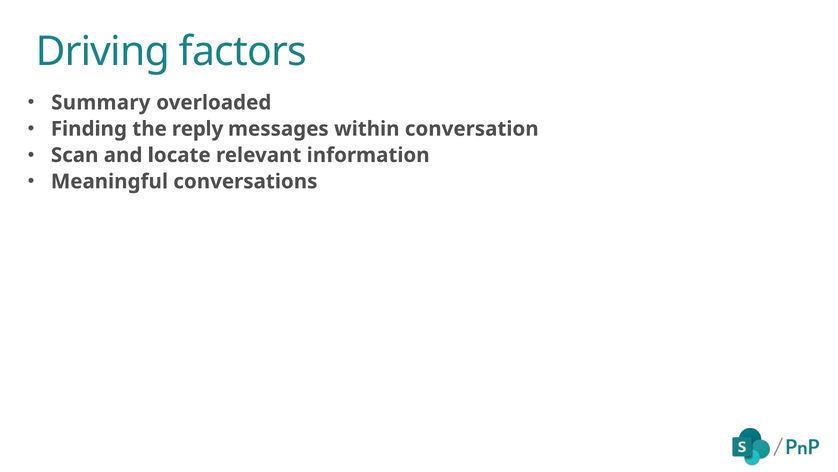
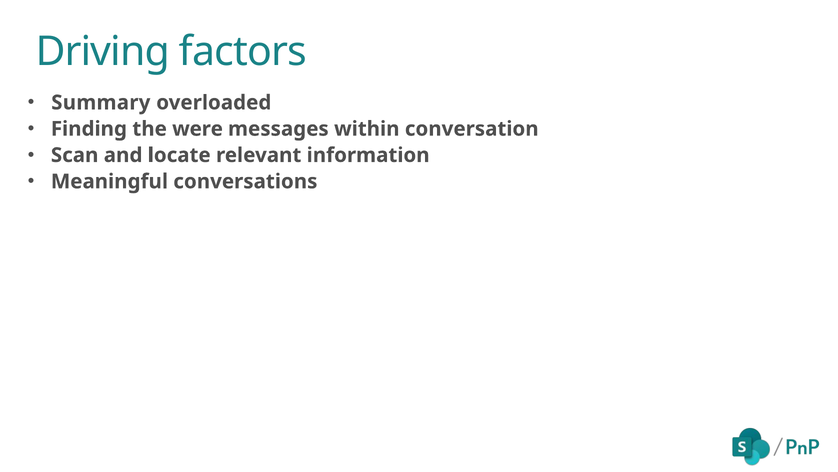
reply: reply -> were
